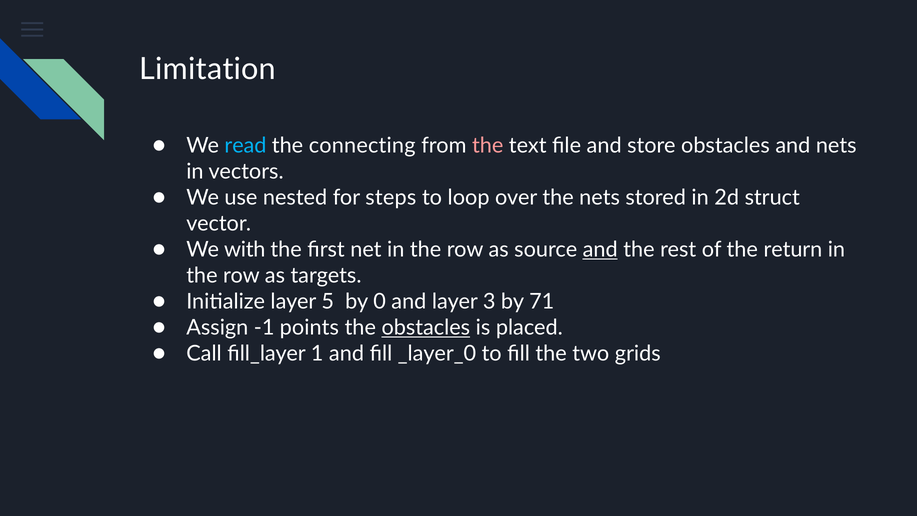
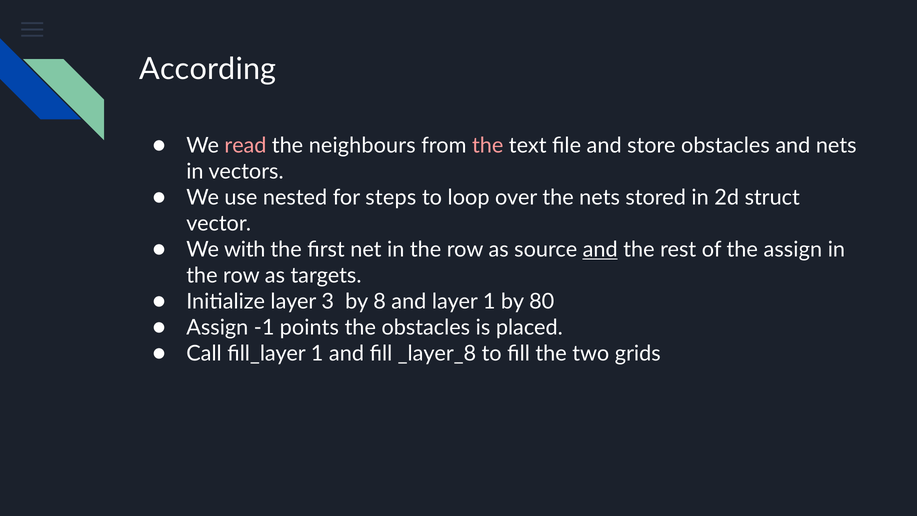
Limitation: Limitation -> According
read colour: light blue -> pink
connecting: connecting -> neighbours
the return: return -> assign
5: 5 -> 3
0: 0 -> 8
layer 3: 3 -> 1
71: 71 -> 80
obstacles at (426, 328) underline: present -> none
_layer_0: _layer_0 -> _layer_8
